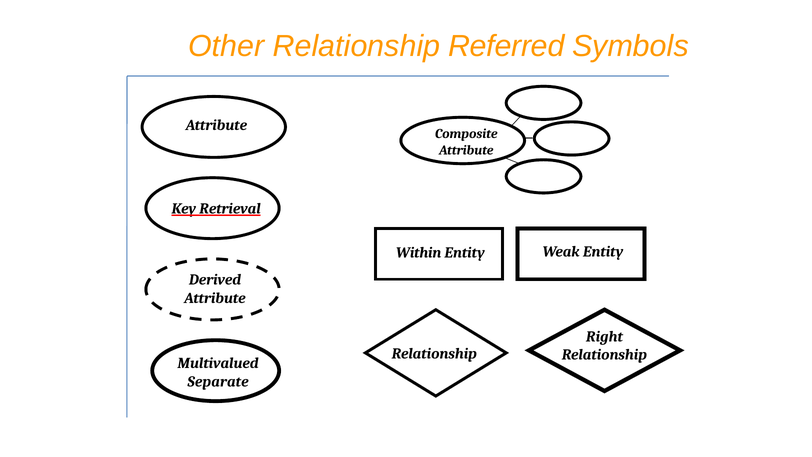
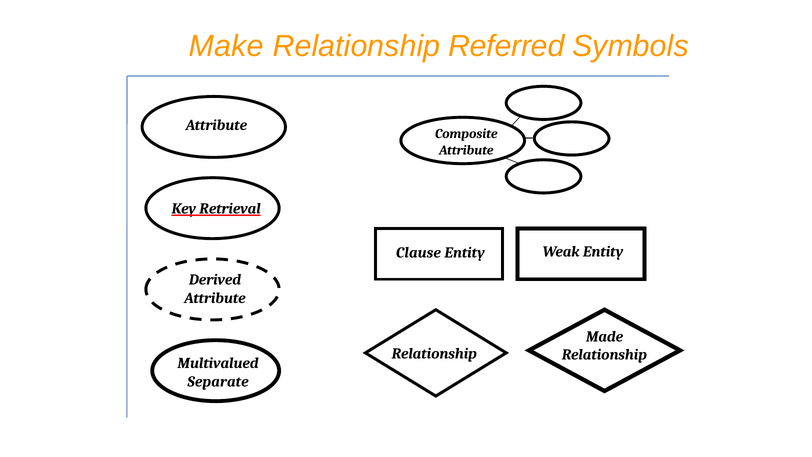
Other: Other -> Make
Within: Within -> Clause
Right: Right -> Made
